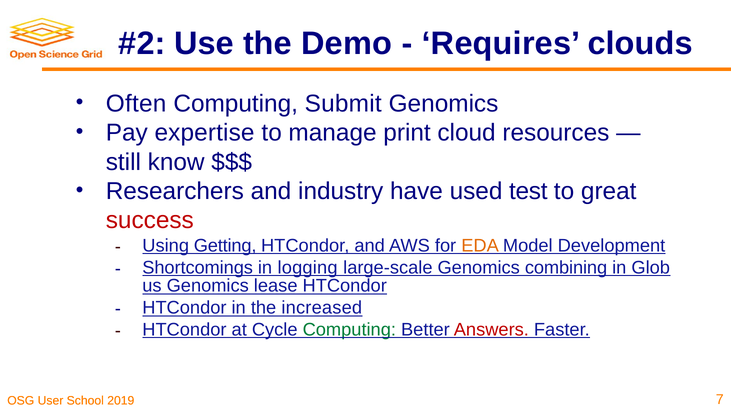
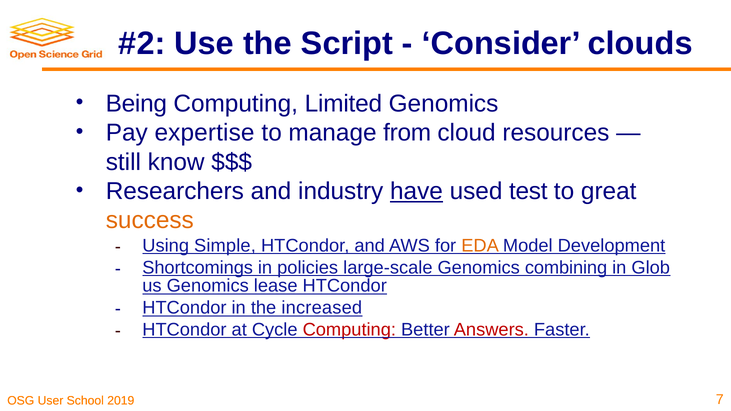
Demo: Demo -> Script
Requires: Requires -> Consider
Often: Often -> Being
Submit: Submit -> Limited
print: print -> from
have underline: none -> present
success colour: red -> orange
Getting: Getting -> Simple
logging: logging -> policies
Computing at (349, 330) colour: green -> red
